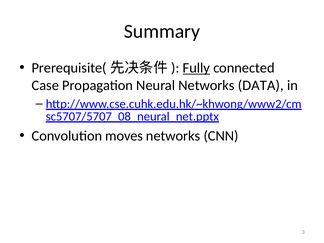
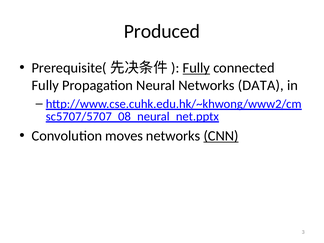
Summary: Summary -> Produced
Case at (45, 85): Case -> Fully
CNN underline: none -> present
